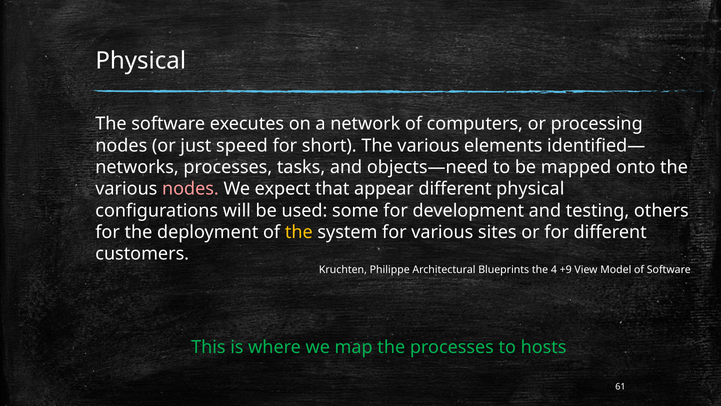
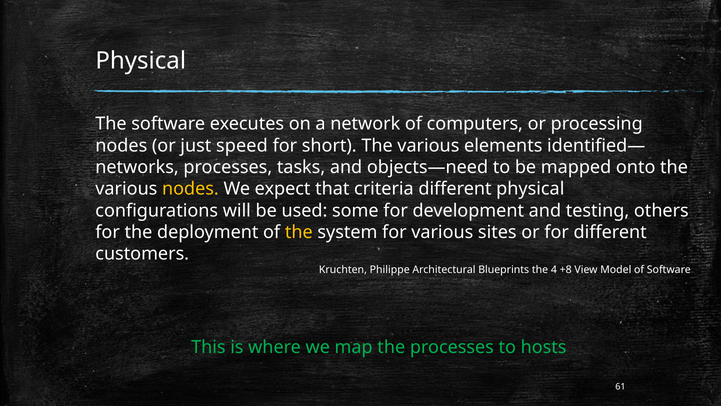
nodes at (190, 189) colour: pink -> yellow
appear: appear -> criteria
+9: +9 -> +8
